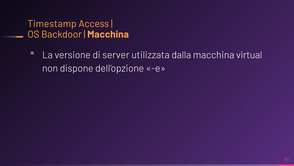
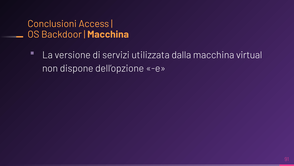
Timestamp: Timestamp -> Conclusioni
server: server -> servizi
